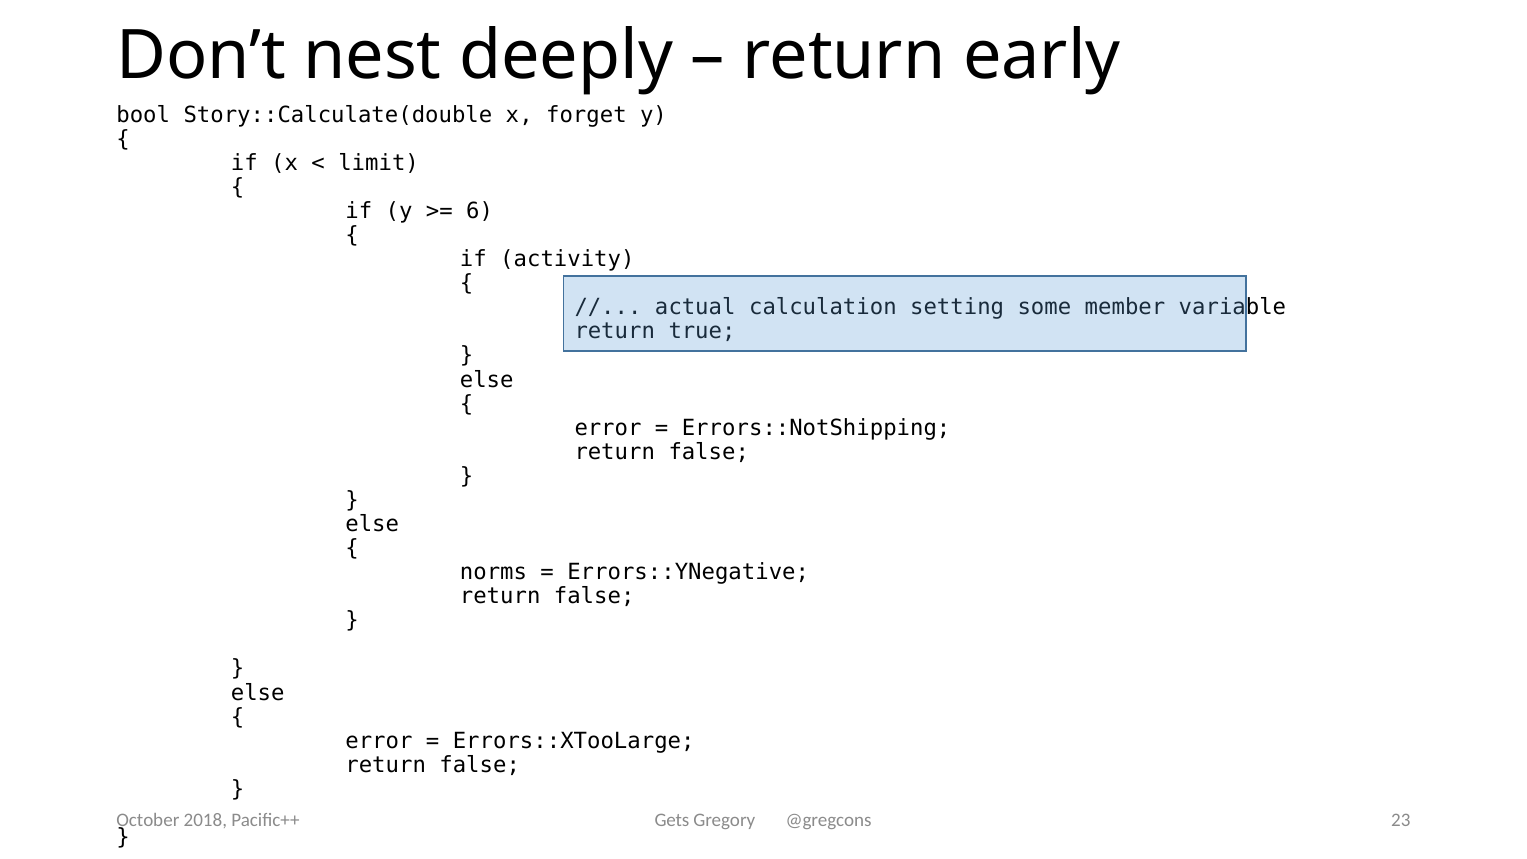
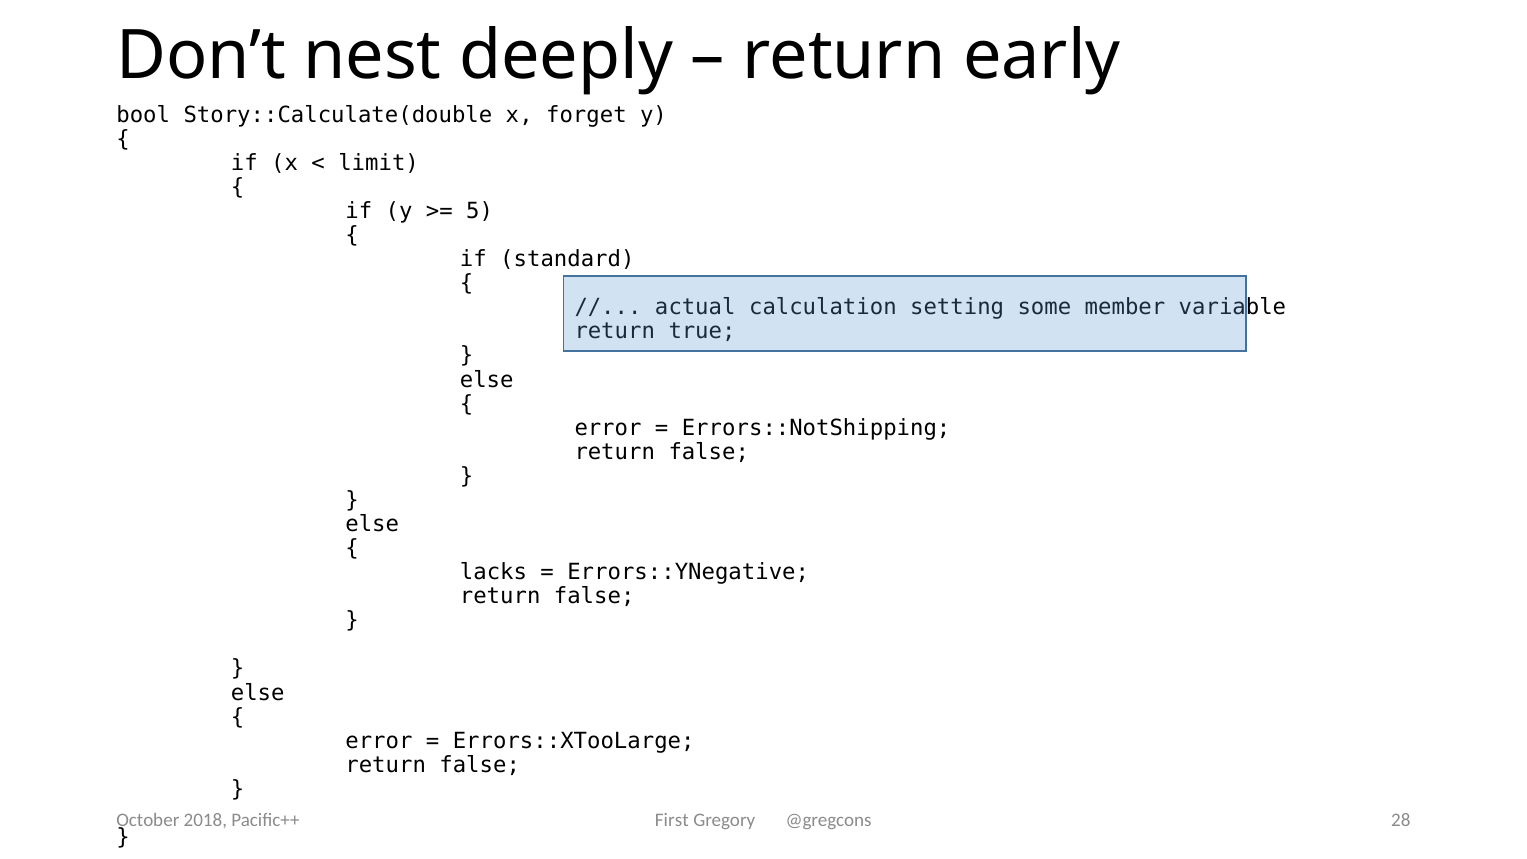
6: 6 -> 5
activity: activity -> standard
norms: norms -> lacks
Gets: Gets -> First
23: 23 -> 28
